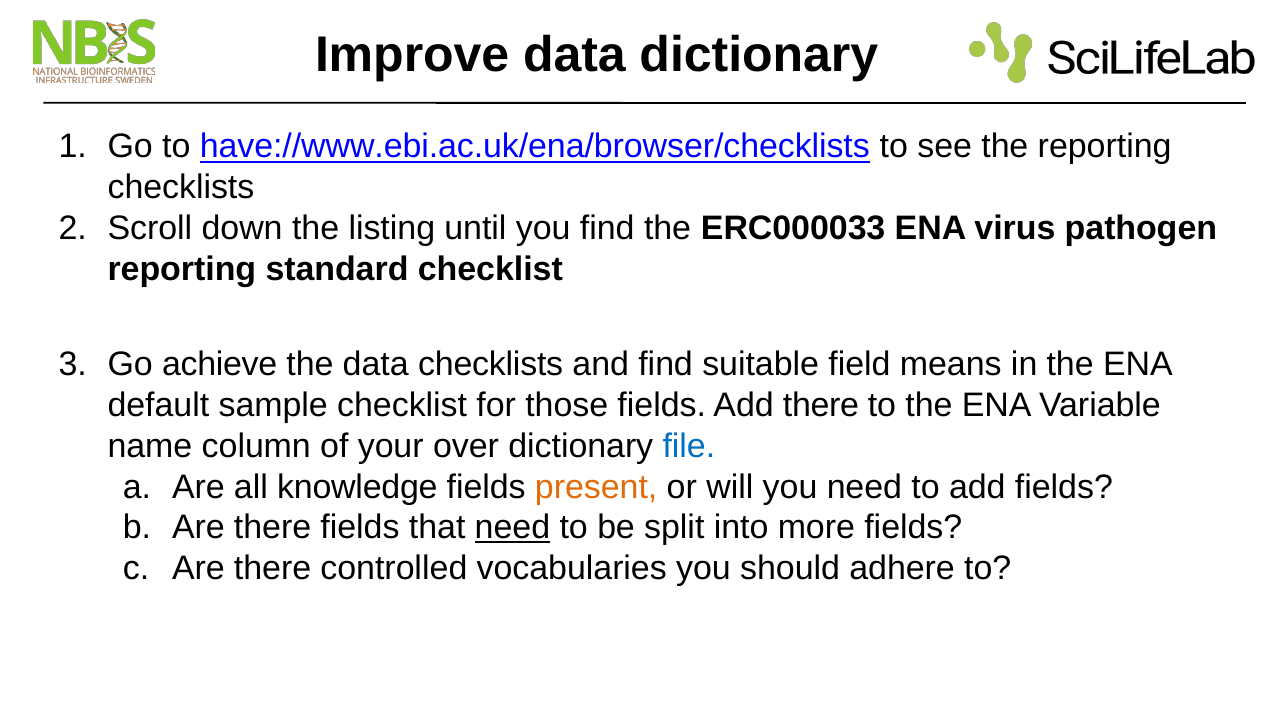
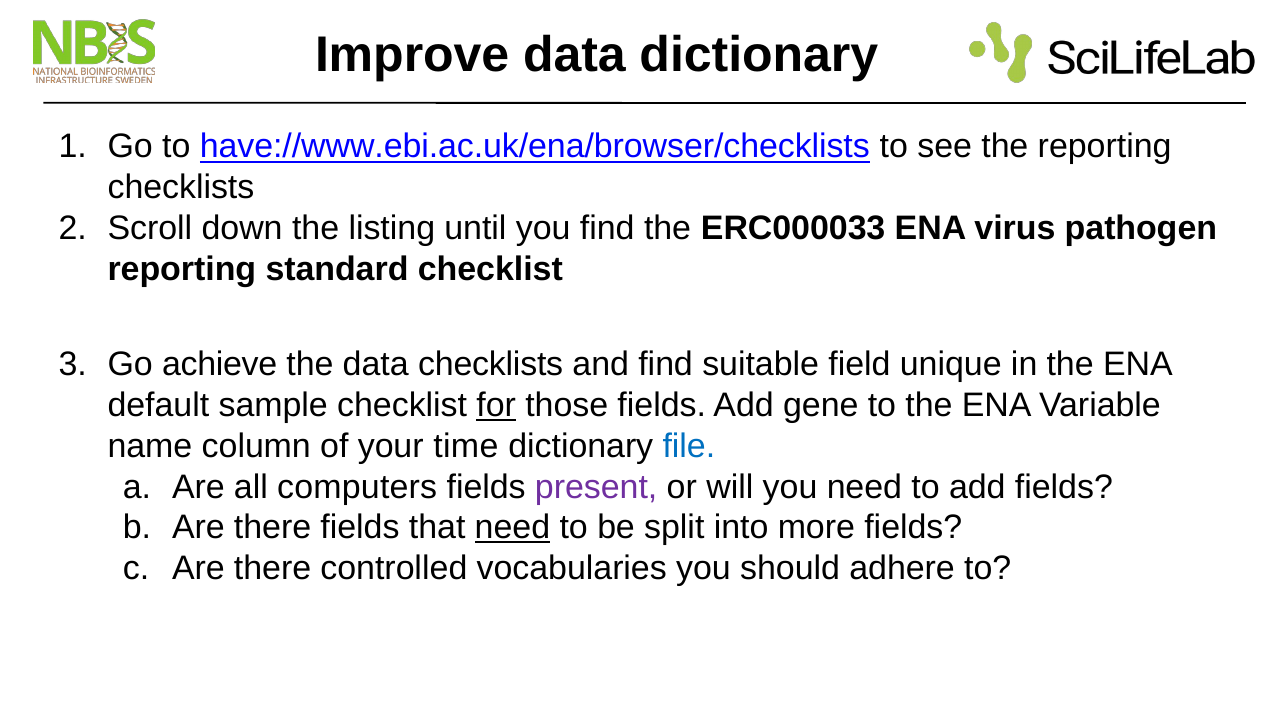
means: means -> unique
for underline: none -> present
Add there: there -> gene
over: over -> time
knowledge: knowledge -> computers
present colour: orange -> purple
